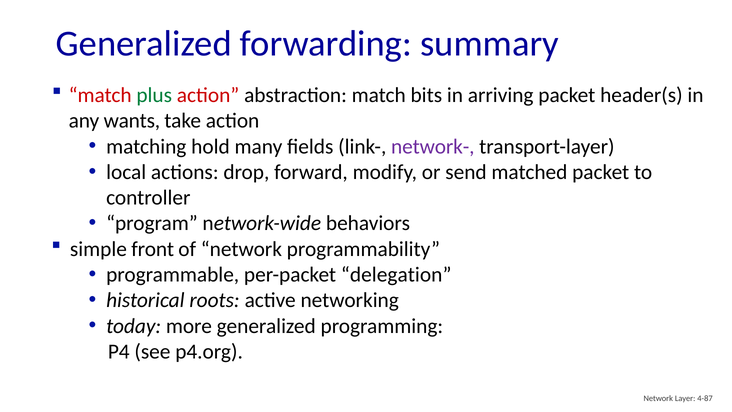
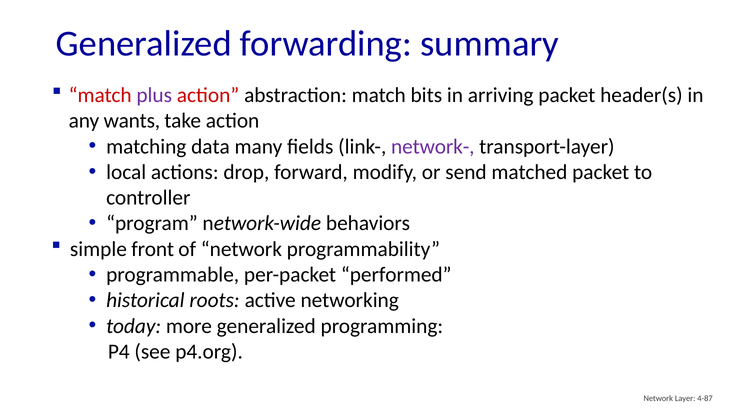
plus colour: green -> purple
hold: hold -> data
delegation: delegation -> performed
